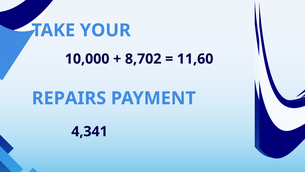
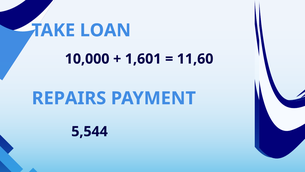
YOUR: YOUR -> LOAN
8,702: 8,702 -> 1,601
4,341: 4,341 -> 5,544
